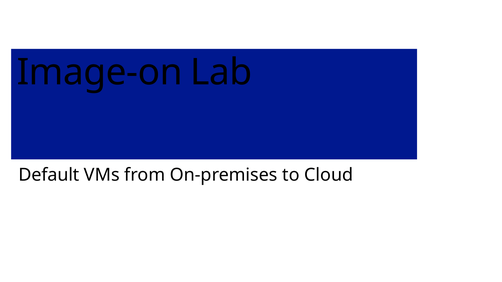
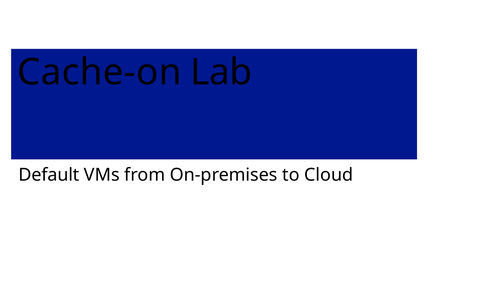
Image-on: Image-on -> Cache-on
